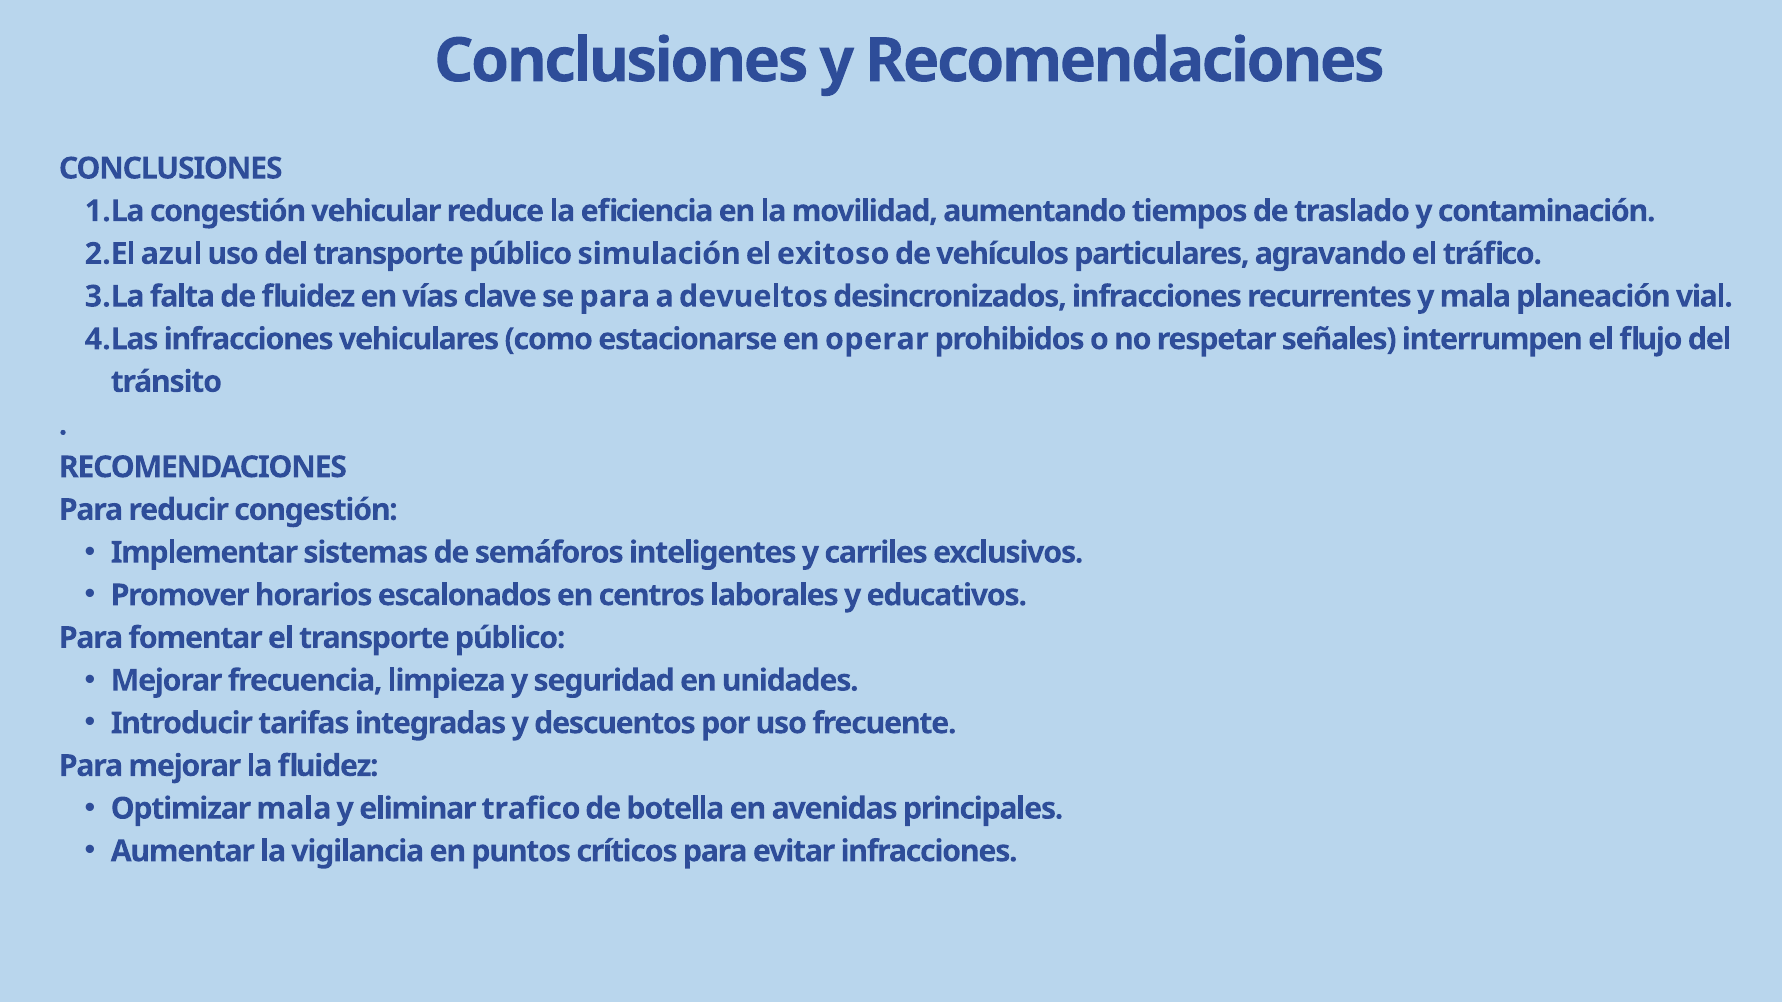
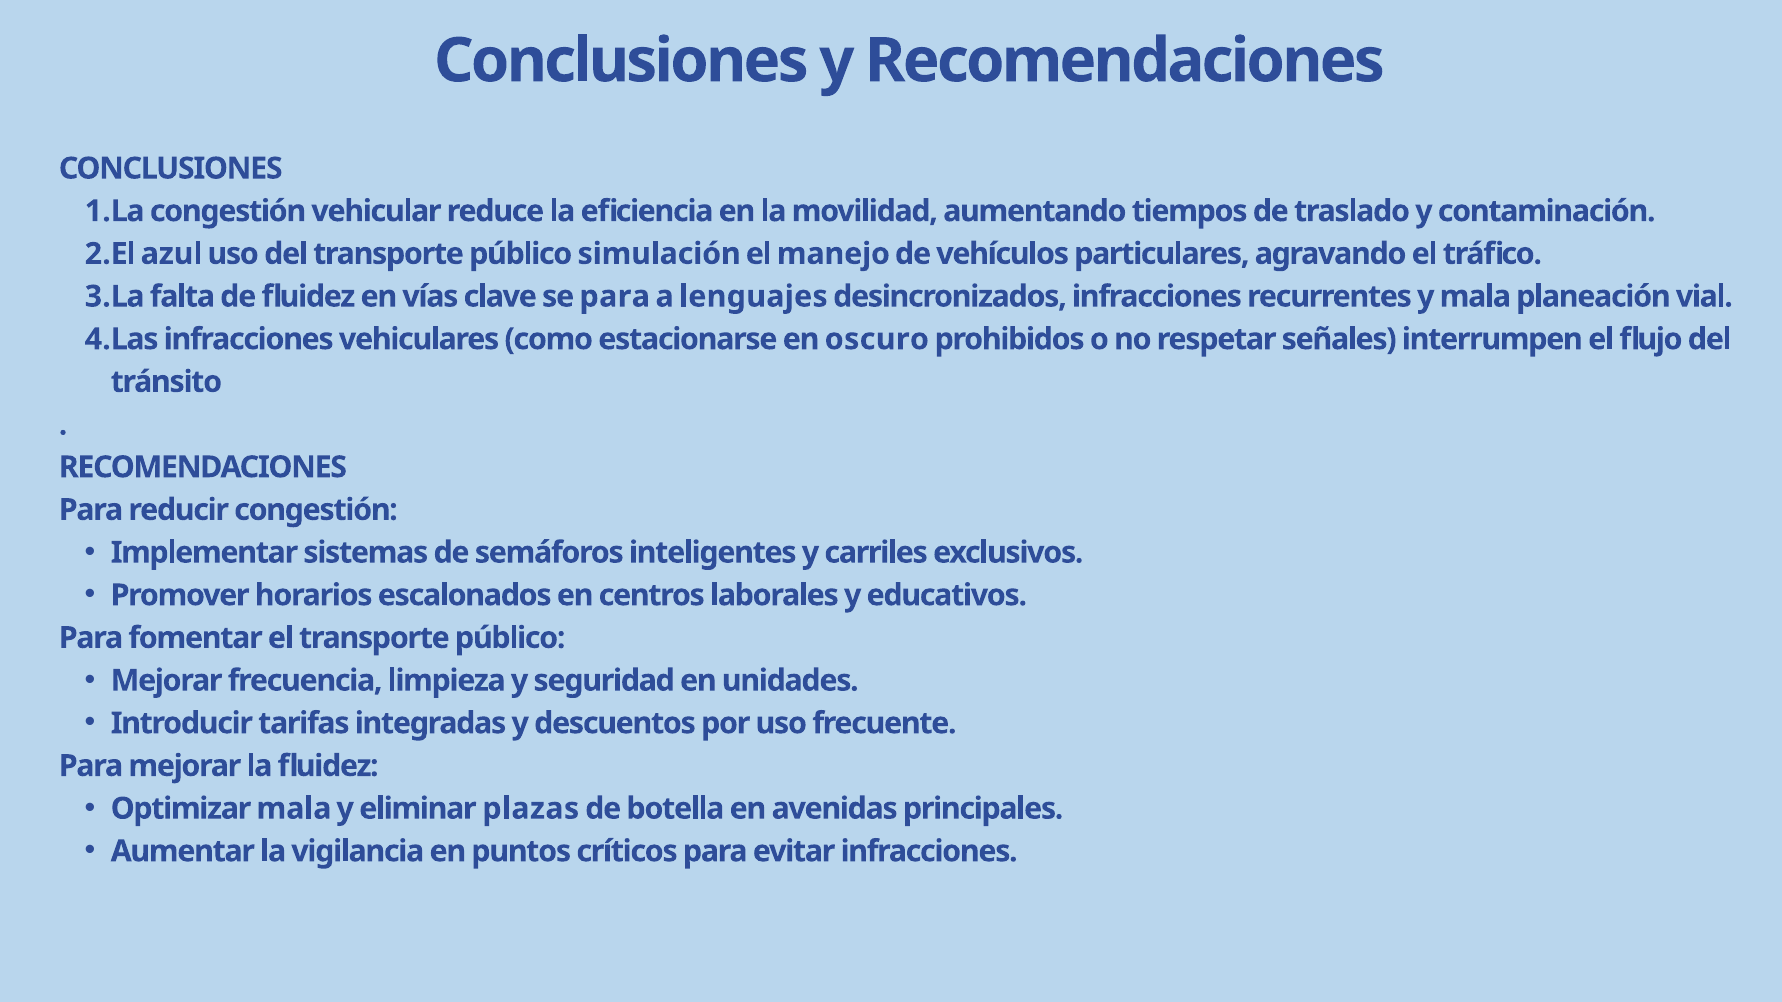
exitoso: exitoso -> manejo
devueltos: devueltos -> lenguajes
operar: operar -> oscuro
trafico: trafico -> plazas
